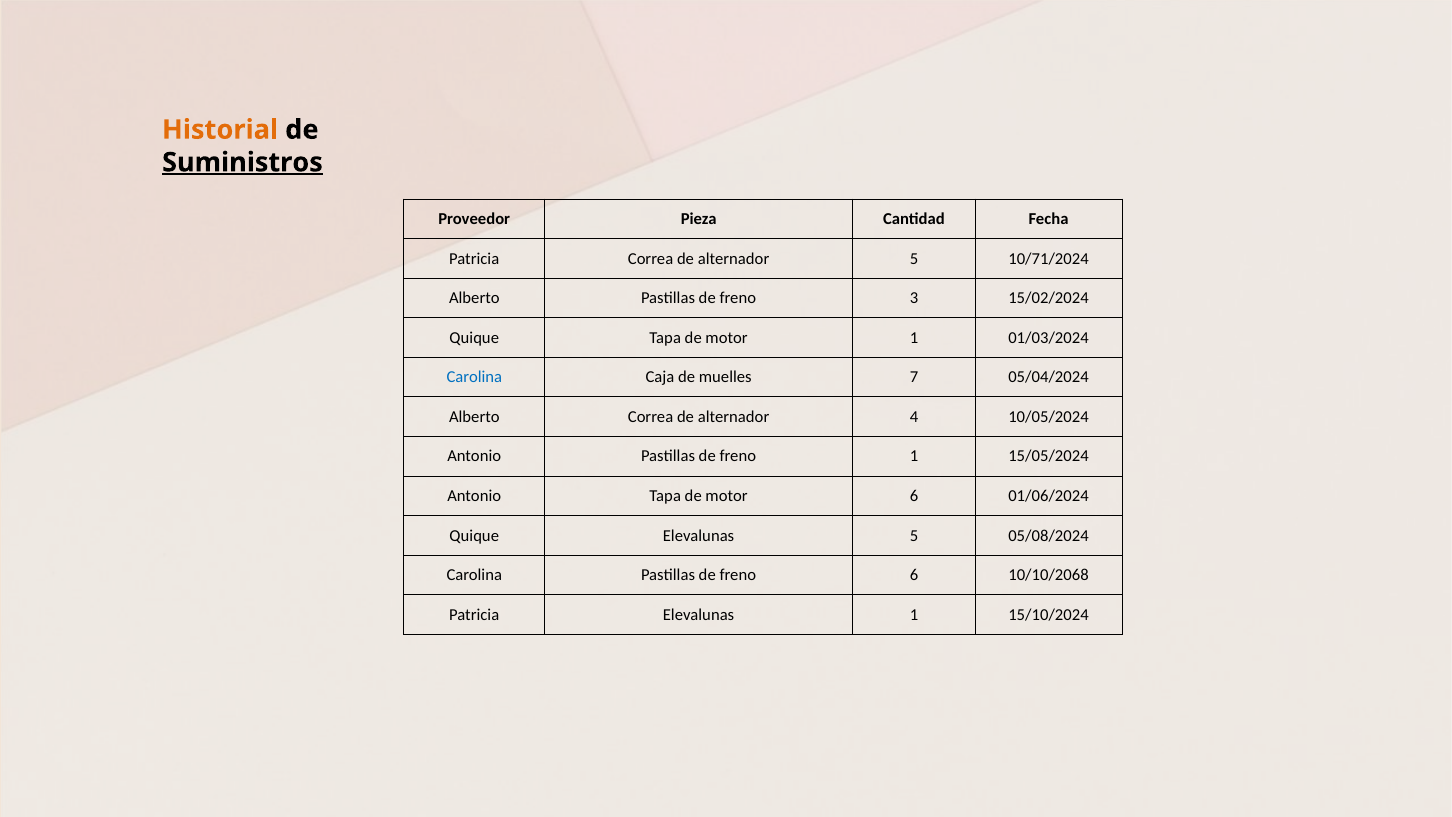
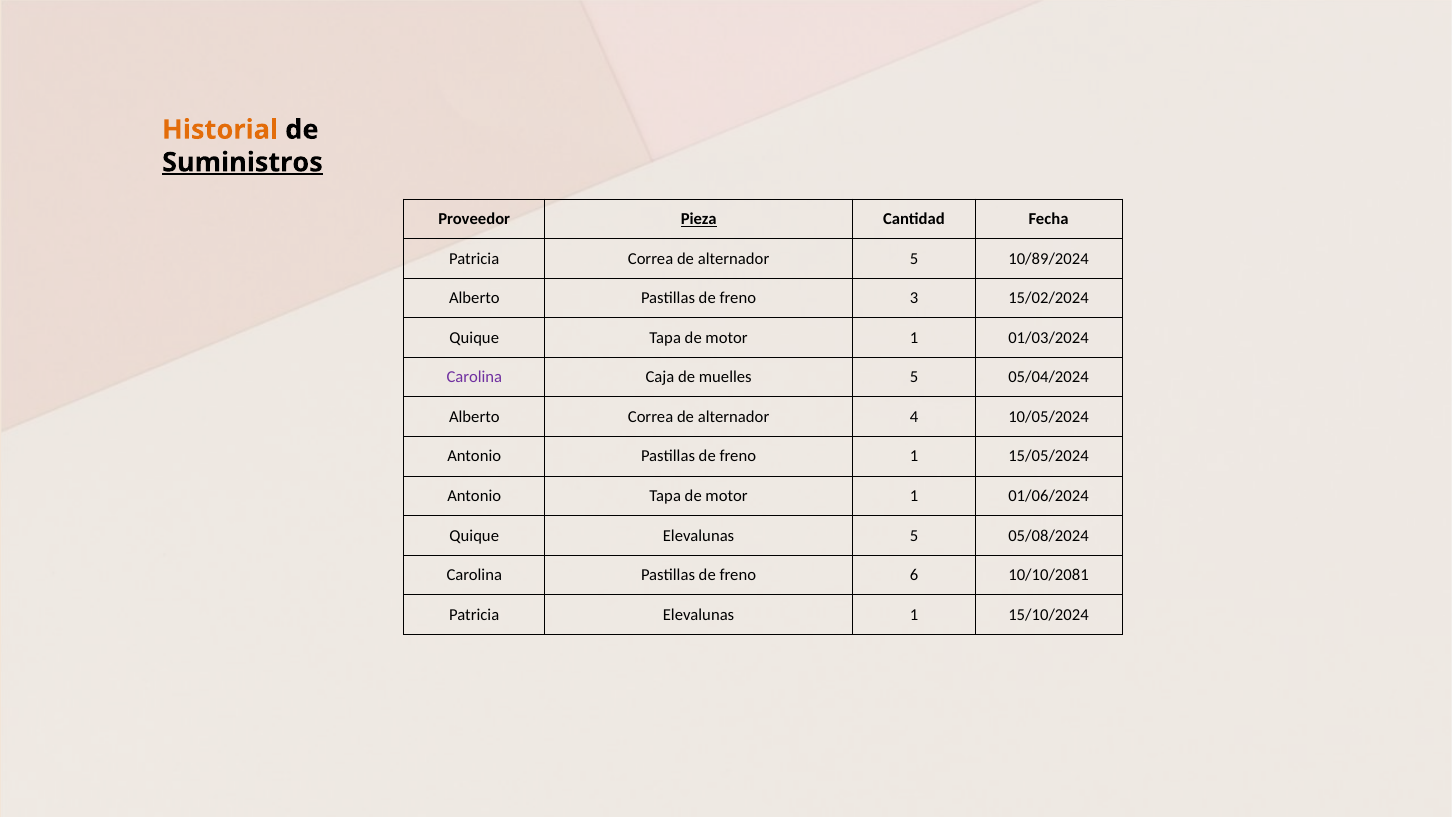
Pieza underline: none -> present
10/71/2024: 10/71/2024 -> 10/89/2024
Carolina at (474, 377) colour: blue -> purple
muelles 7: 7 -> 5
6 at (914, 496): 6 -> 1
10/10/2068: 10/10/2068 -> 10/10/2081
